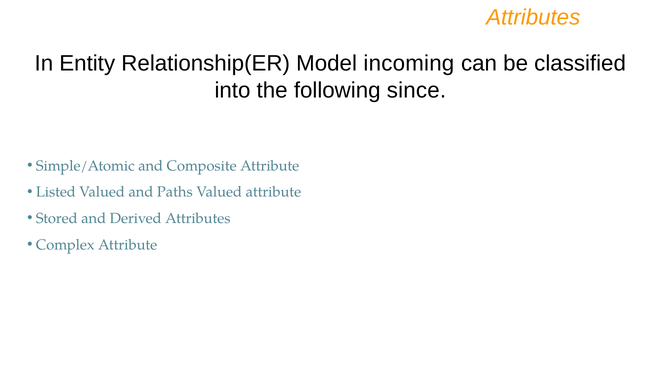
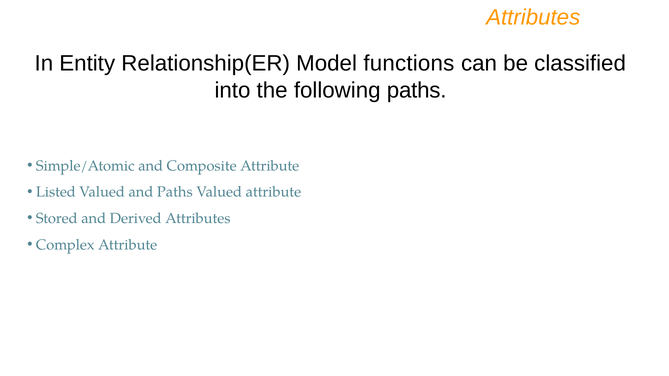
incoming: incoming -> functions
following since: since -> paths
